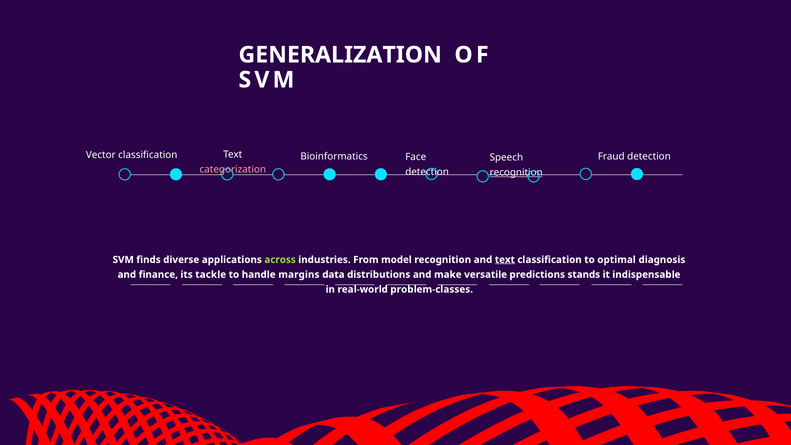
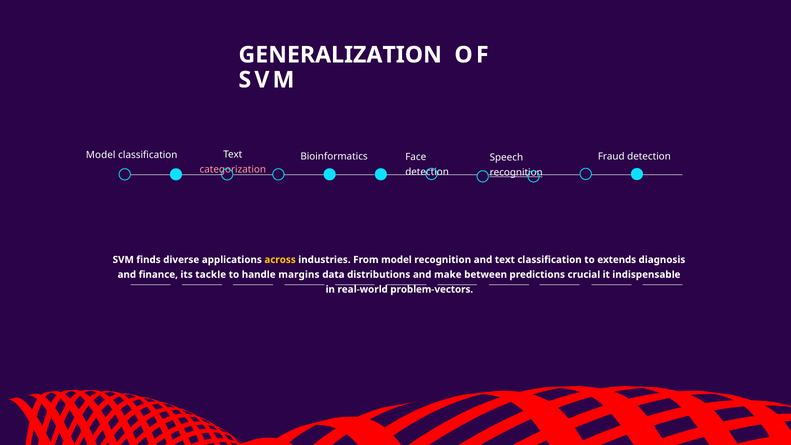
Vector at (101, 155): Vector -> Model
across colour: light green -> yellow
text at (505, 260) underline: present -> none
optimal: optimal -> extends
versatile: versatile -> between
stands: stands -> crucial
problem-classes: problem-classes -> problem-vectors
